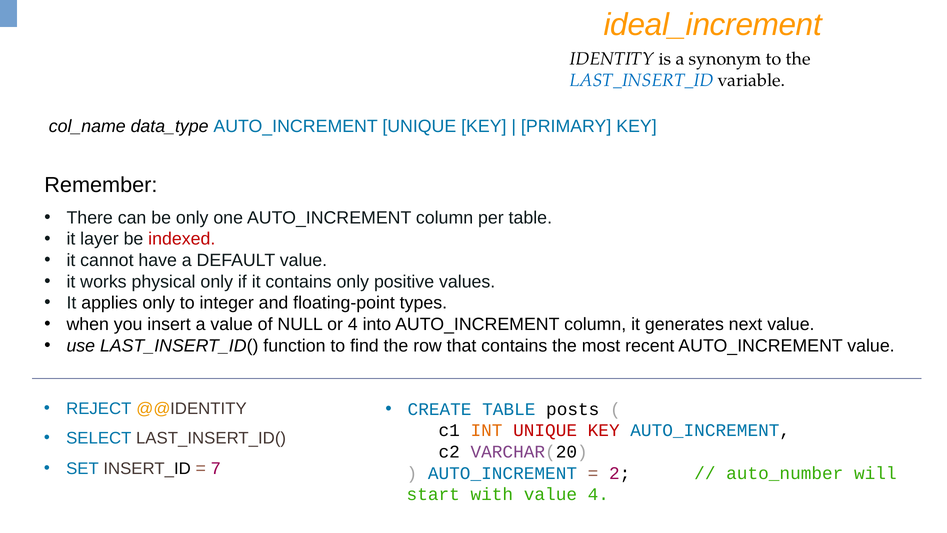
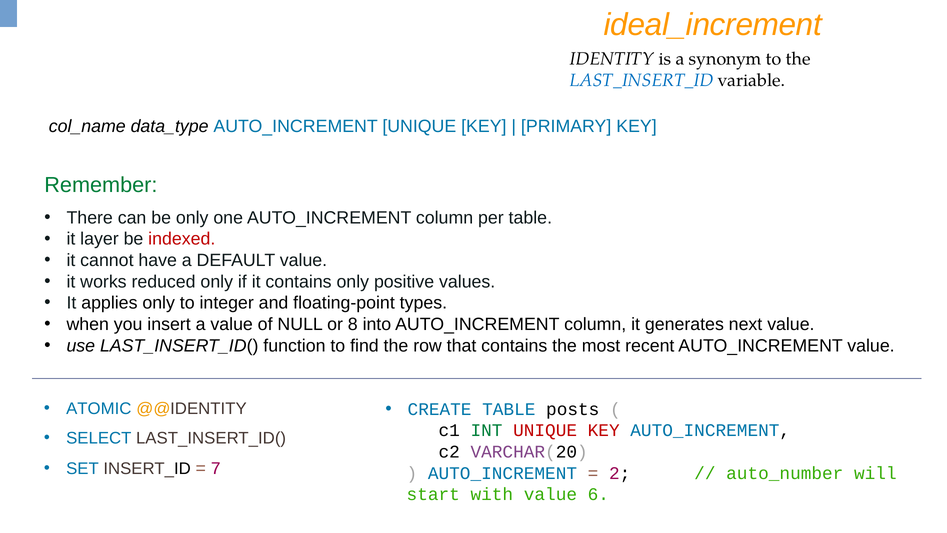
Remember colour: black -> green
physical: physical -> reduced
or 4: 4 -> 8
REJECT: REJECT -> ATOMIC
INT colour: orange -> green
value 4: 4 -> 6
